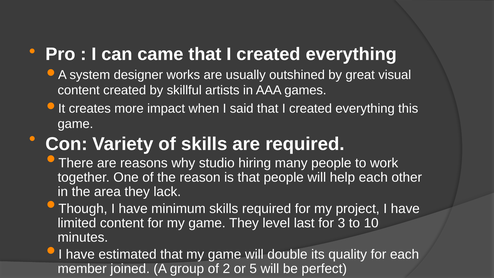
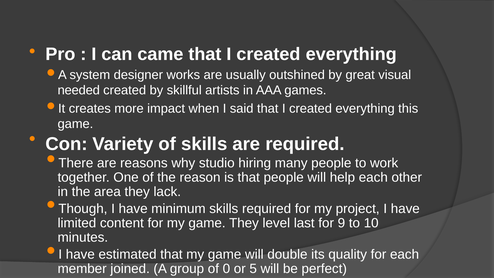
content at (79, 90): content -> needed
3: 3 -> 9
2: 2 -> 0
